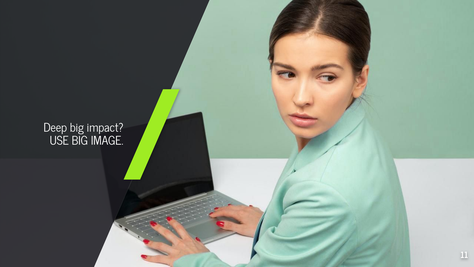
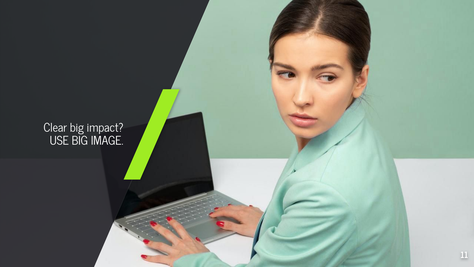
Deep: Deep -> Clear
